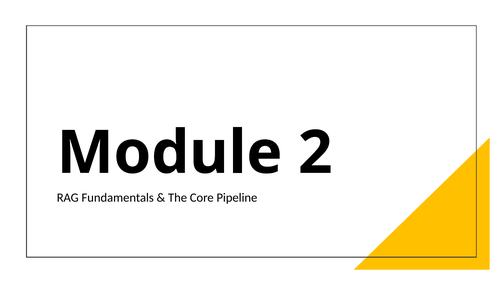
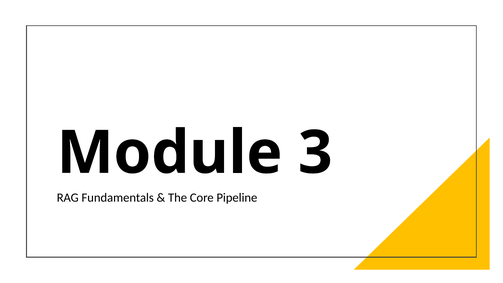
2: 2 -> 3
